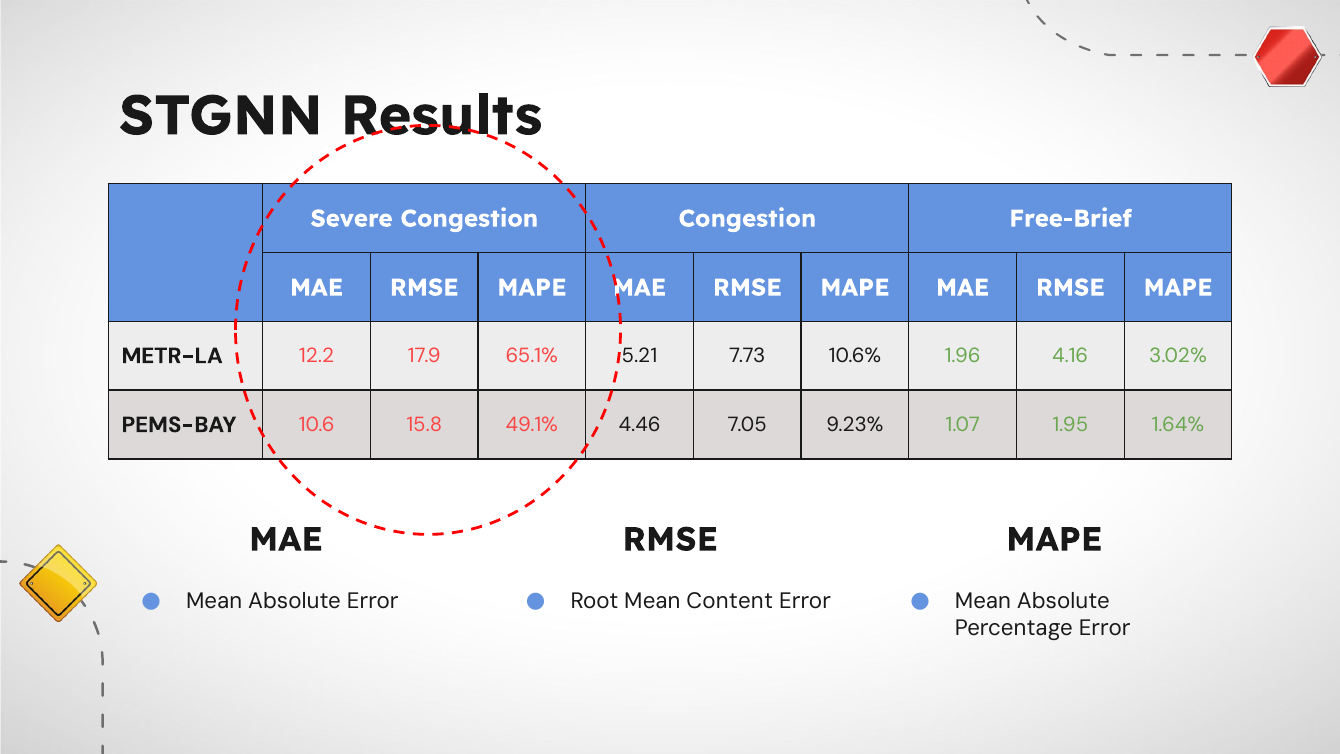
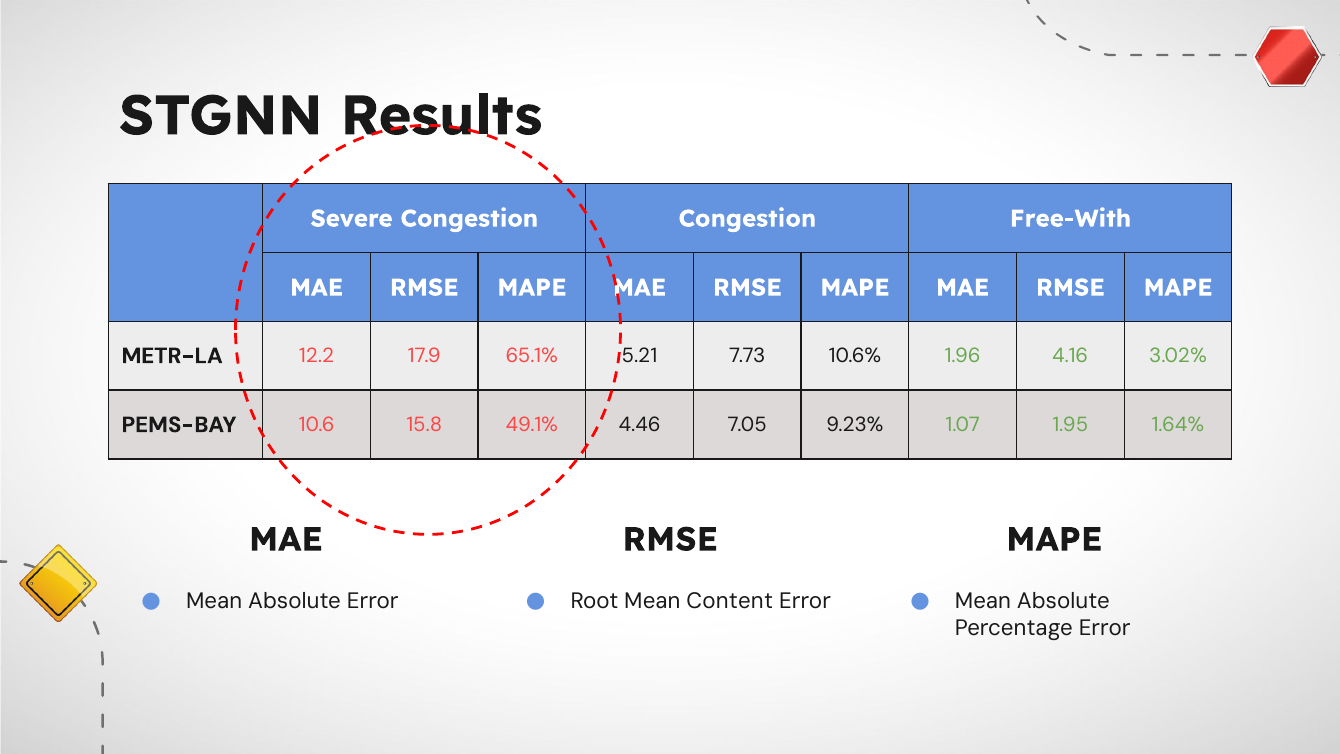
Free-Brief: Free-Brief -> Free-With
